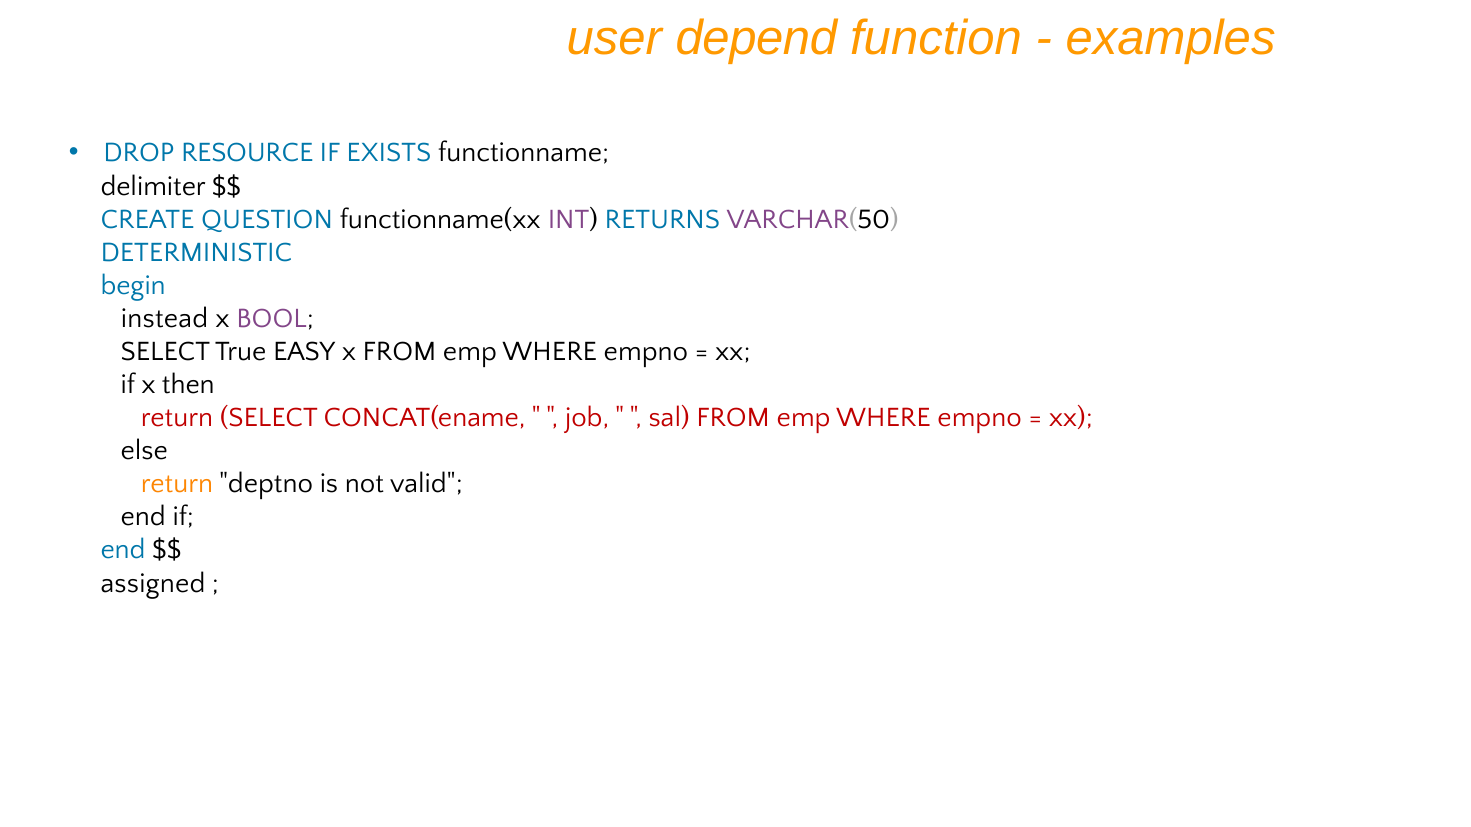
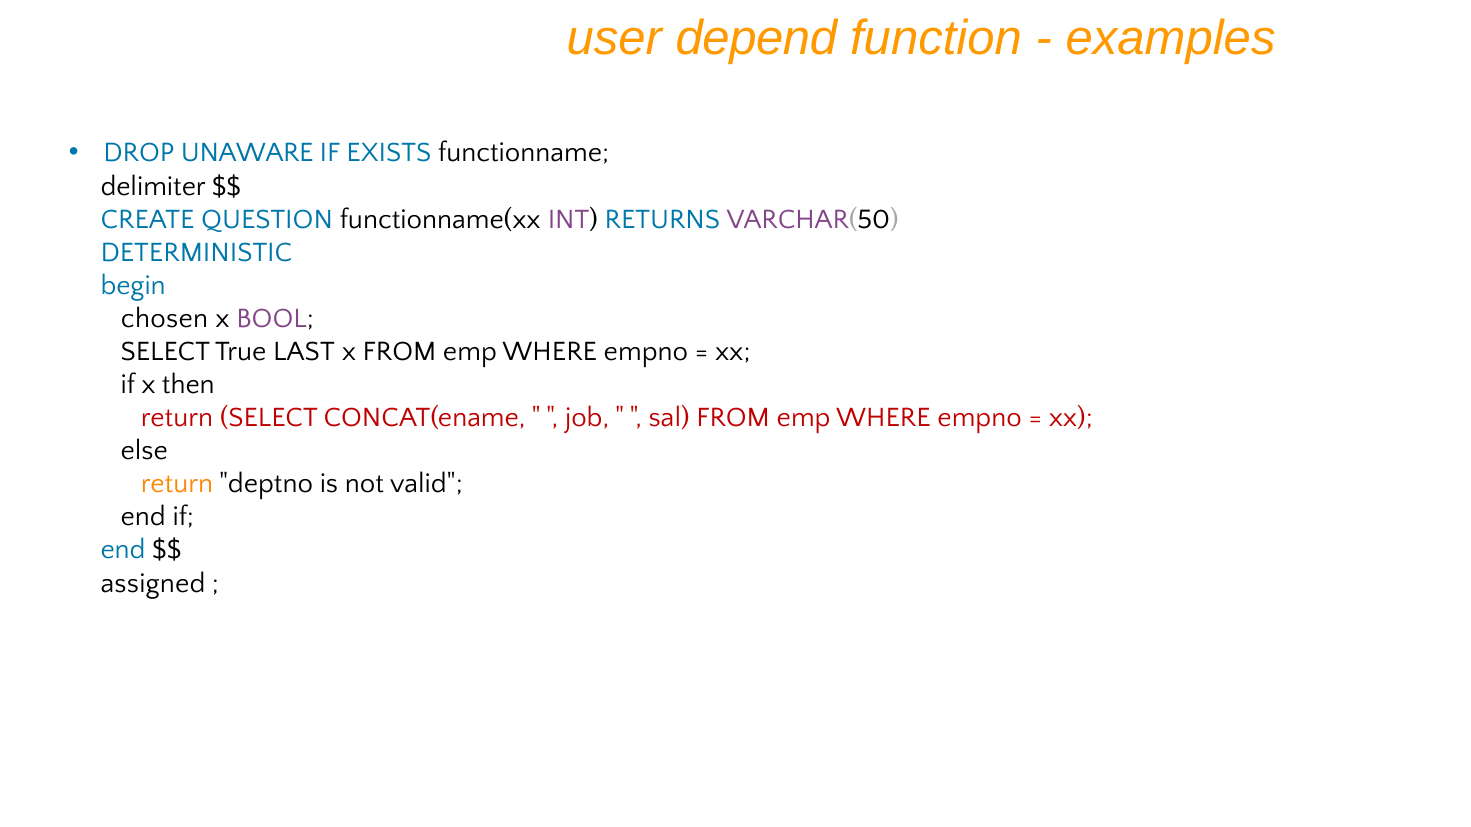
RESOURCE: RESOURCE -> UNAWARE
instead: instead -> chosen
EASY: EASY -> LAST
